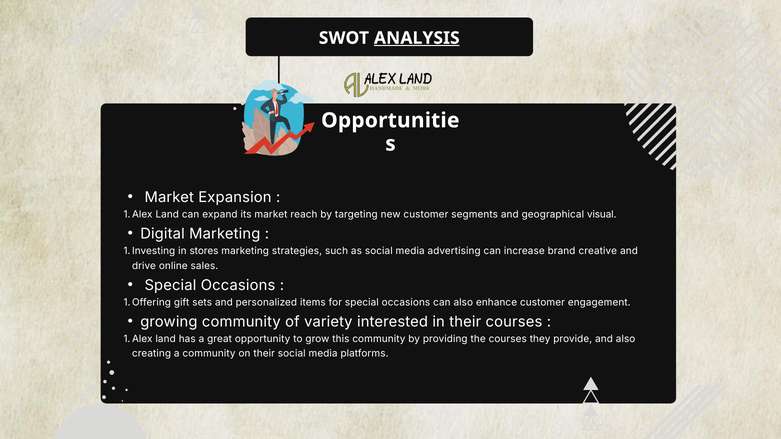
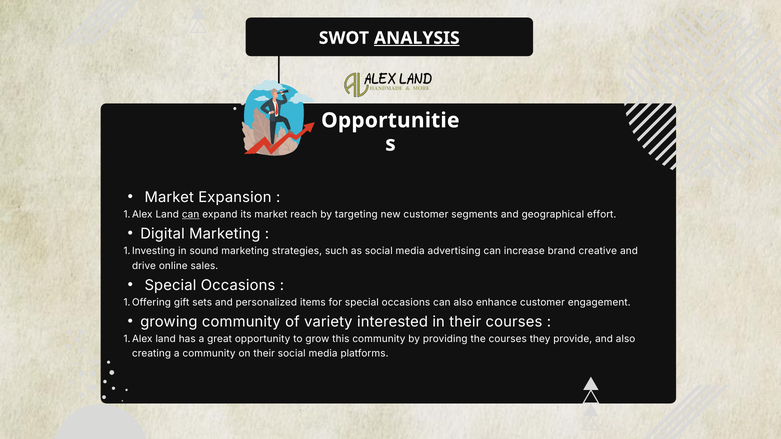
can at (191, 215) underline: none -> present
visual: visual -> effort
stores: stores -> sound
